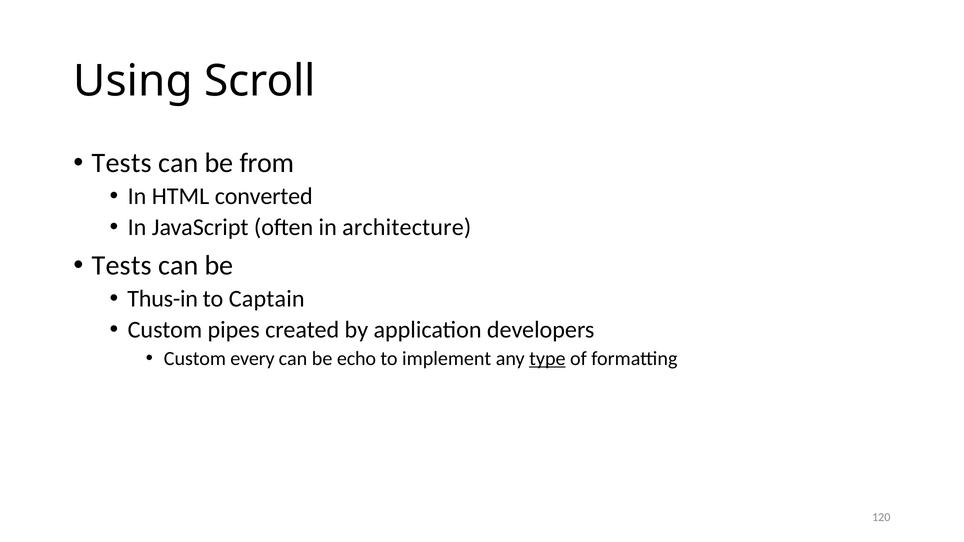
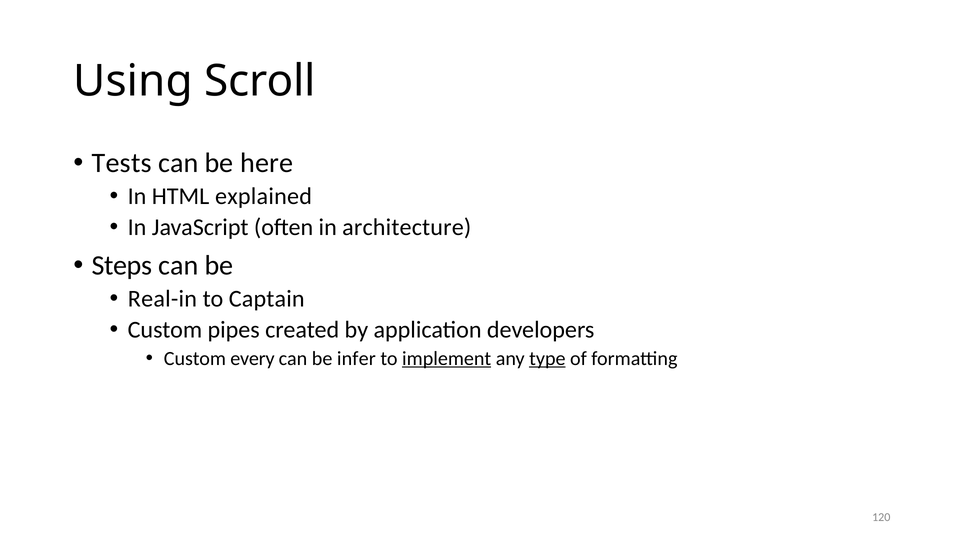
from: from -> here
converted: converted -> explained
Tests at (122, 265): Tests -> Steps
Thus-in: Thus-in -> Real-in
echo: echo -> infer
implement underline: none -> present
